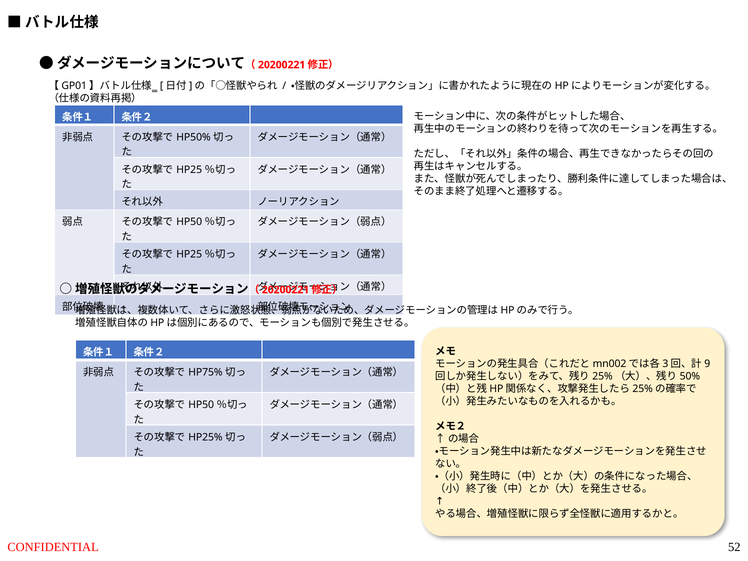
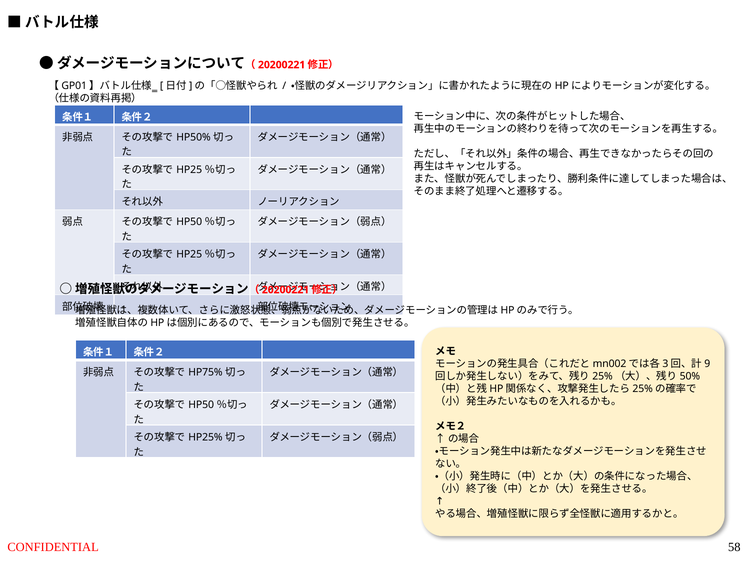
52: 52 -> 58
